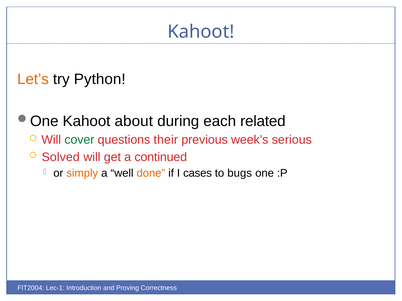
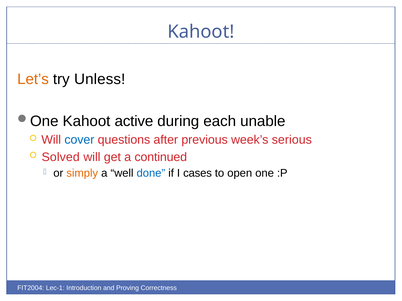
Python: Python -> Unless
about: about -> active
related: related -> unable
cover colour: green -> blue
their: their -> after
done colour: orange -> blue
bugs: bugs -> open
